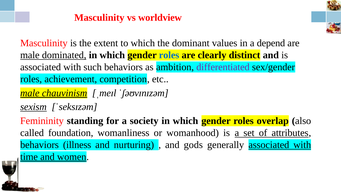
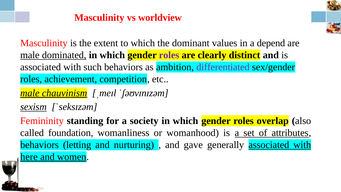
roles at (169, 55) colour: blue -> purple
illness: illness -> letting
gods: gods -> gave
time: time -> here
